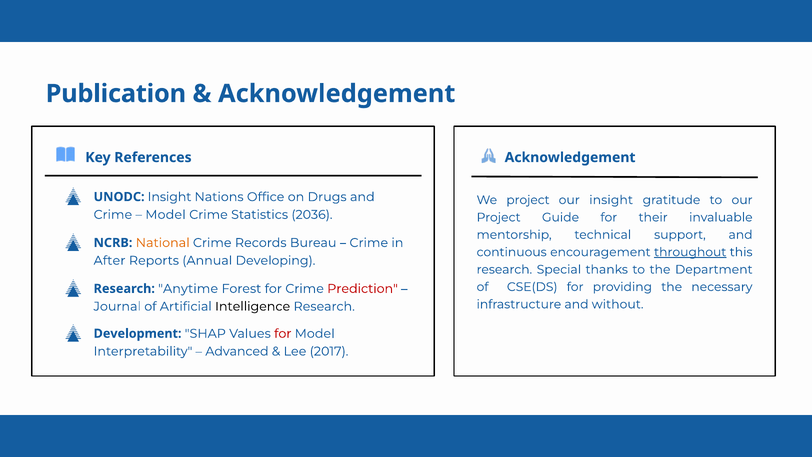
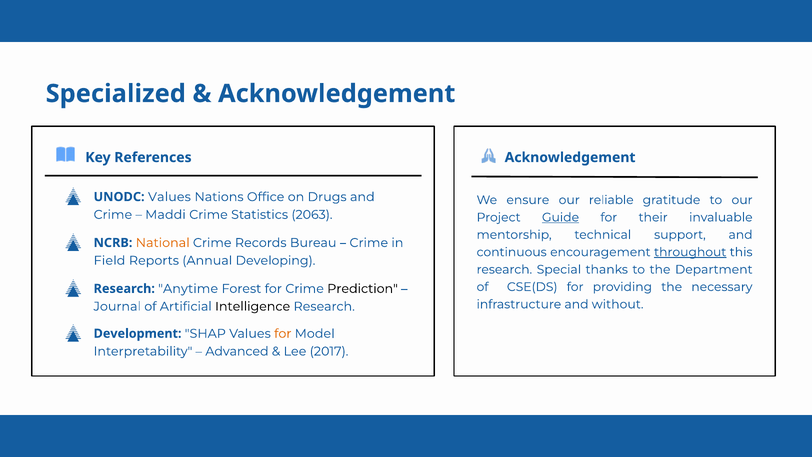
Publication: Publication -> Specialized
UNODC Insight: Insight -> Values
We project: project -> ensure
our insight: insight -> reliable
Model at (165, 215): Model -> Maddi
2036: 2036 -> 2063
Guide underline: none -> present
After: After -> Field
Prediction colour: red -> black
for at (283, 333) colour: red -> orange
